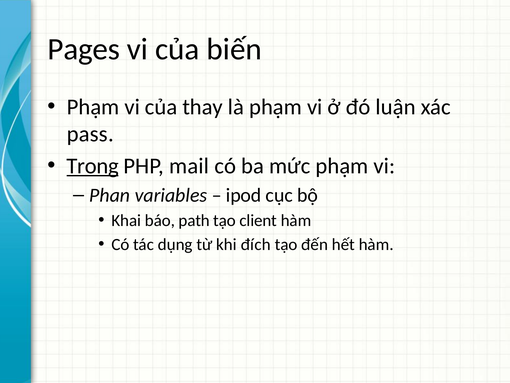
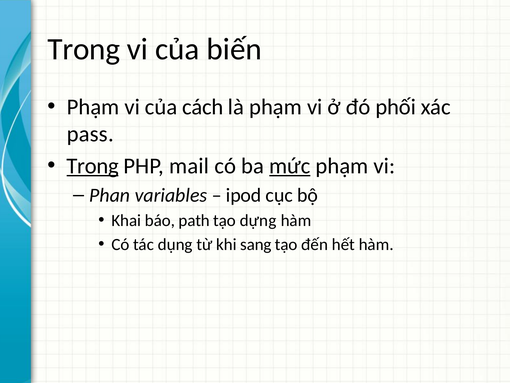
Pages at (84, 49): Pages -> Trong
thay: thay -> cách
luận: luận -> phối
mức underline: none -> present
client: client -> dựng
đích: đích -> sang
